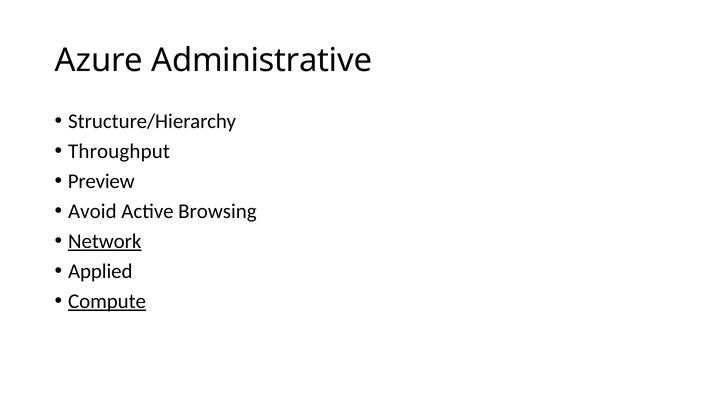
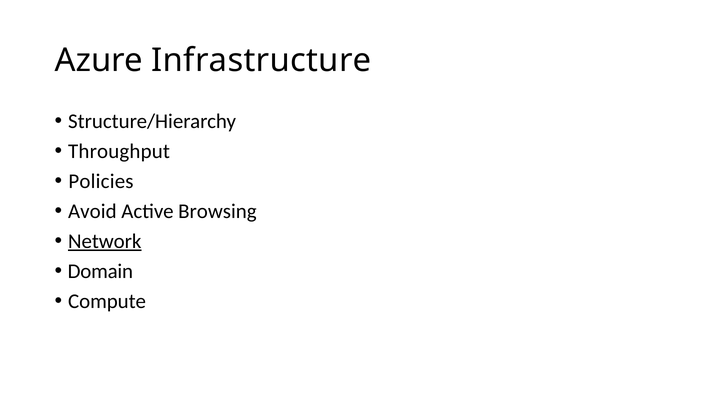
Administrative: Administrative -> Infrastructure
Preview: Preview -> Policies
Applied: Applied -> Domain
Compute underline: present -> none
